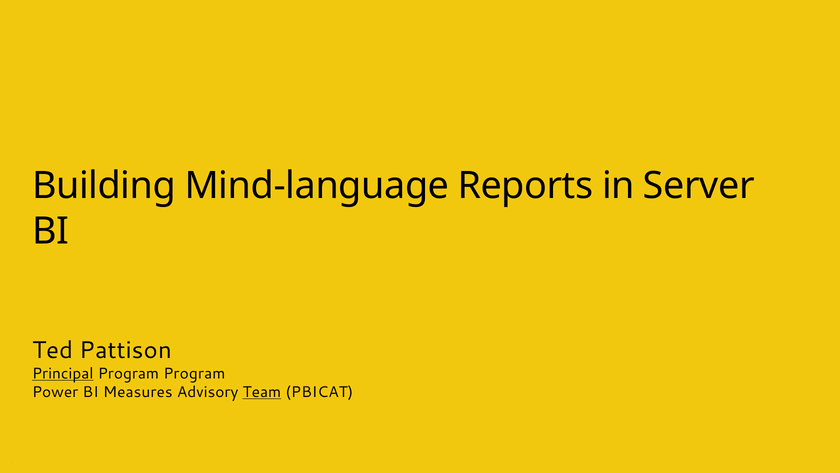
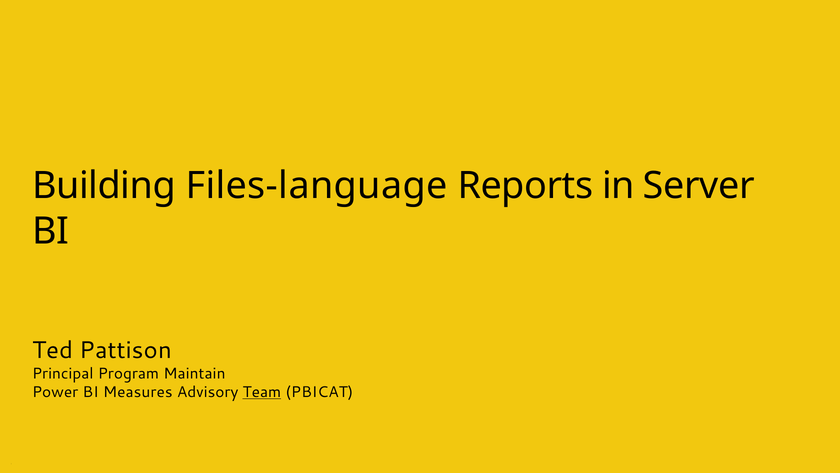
Mind-language: Mind-language -> Files-language
Principal underline: present -> none
Program Program: Program -> Maintain
